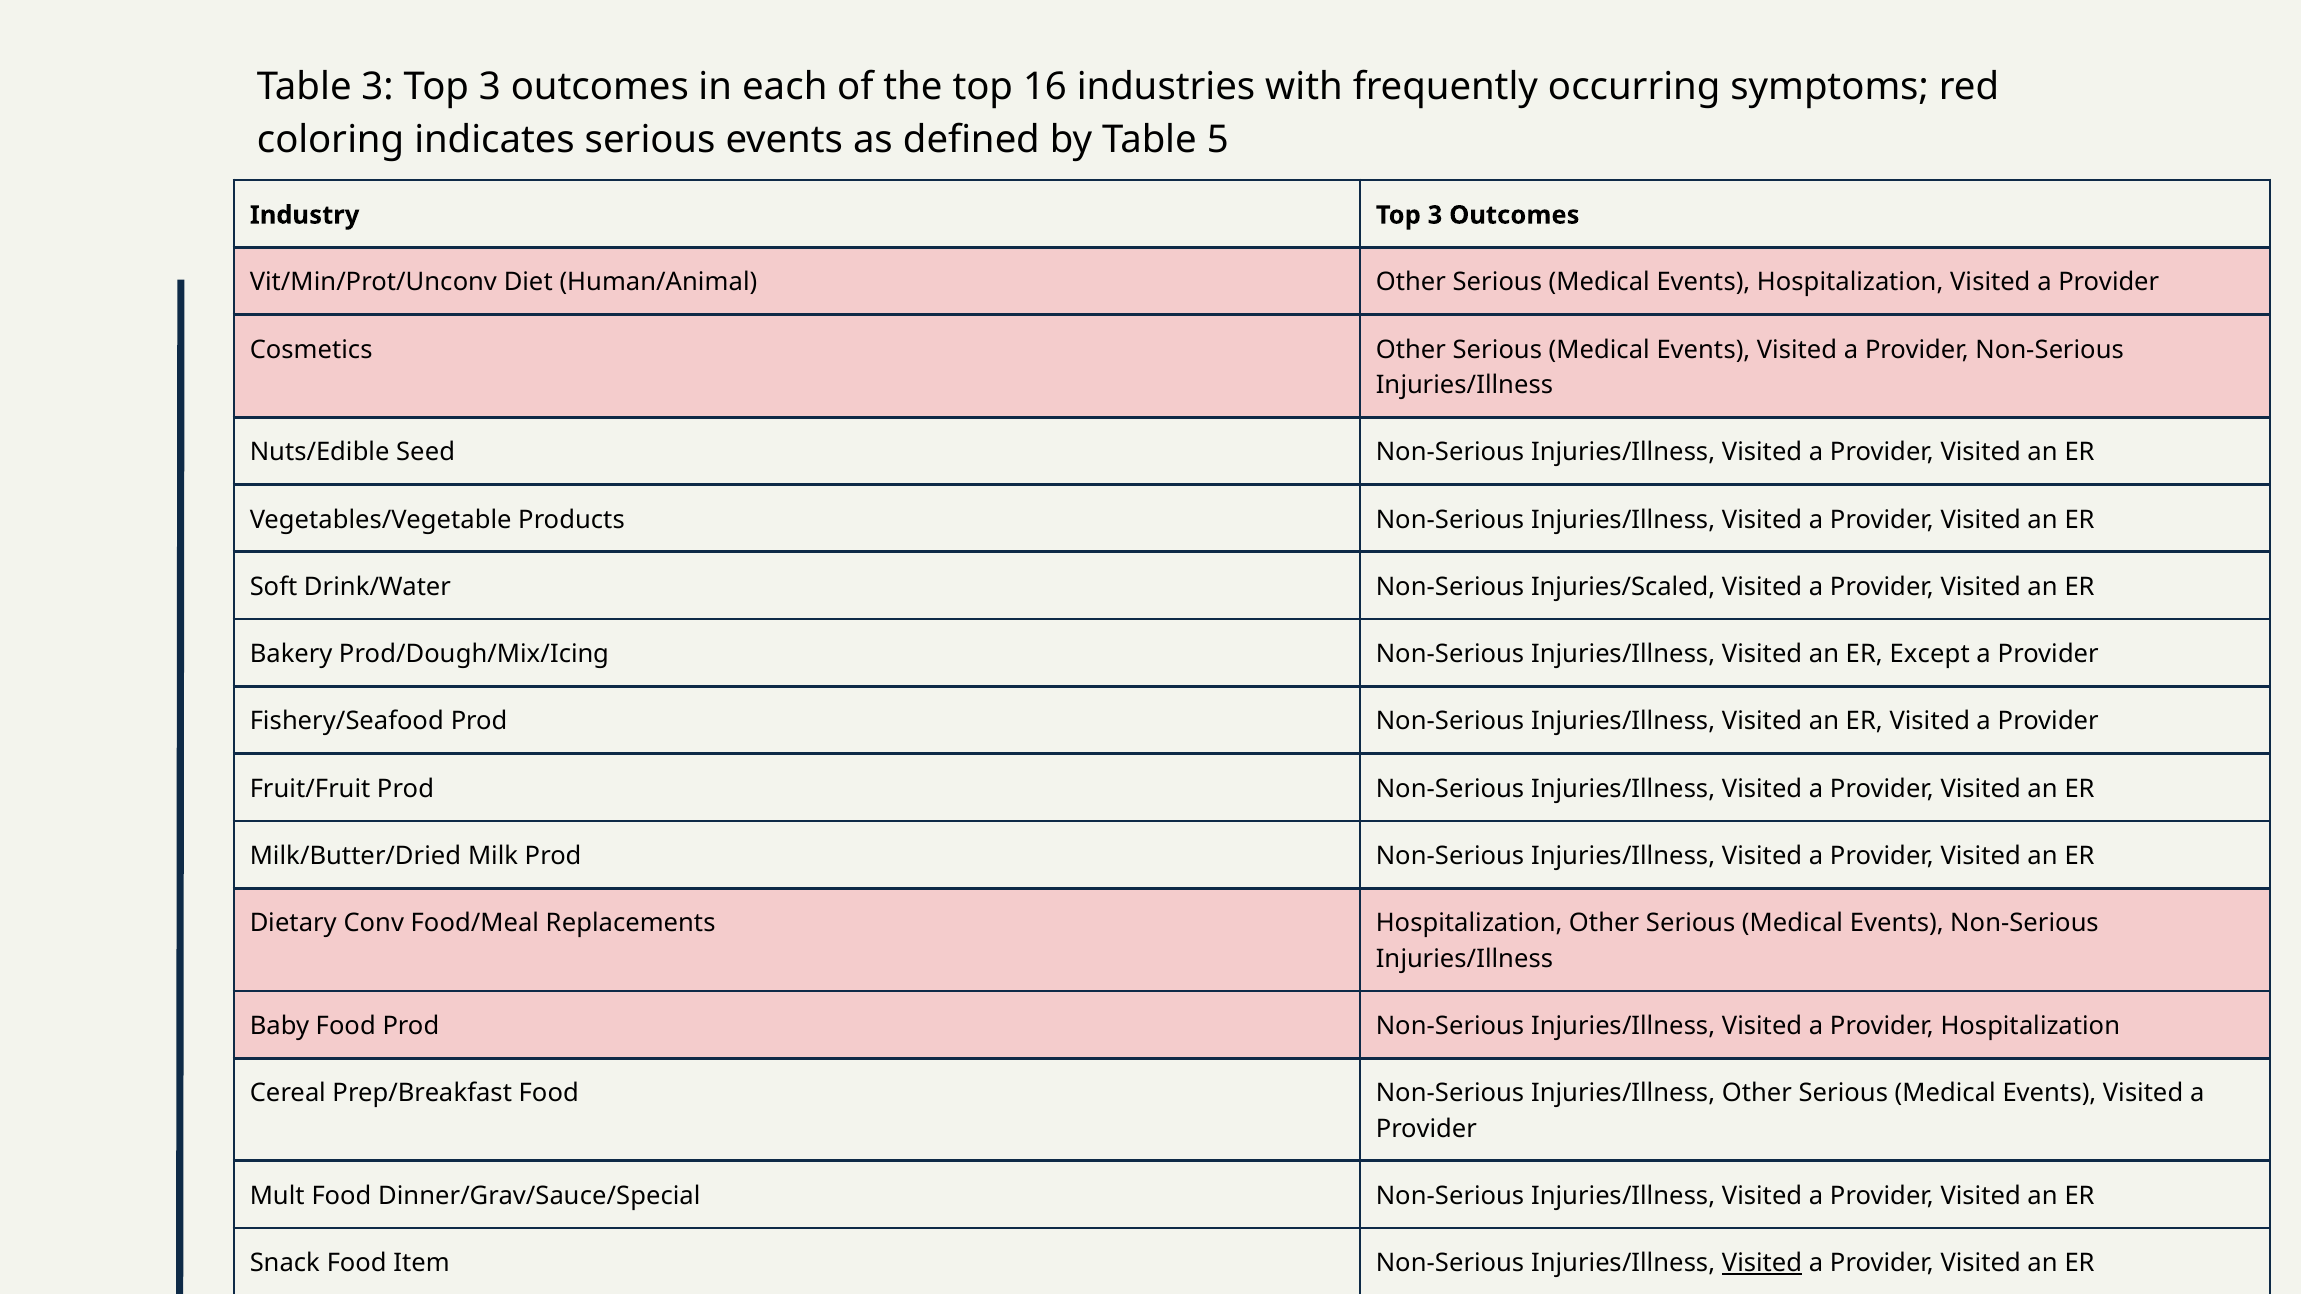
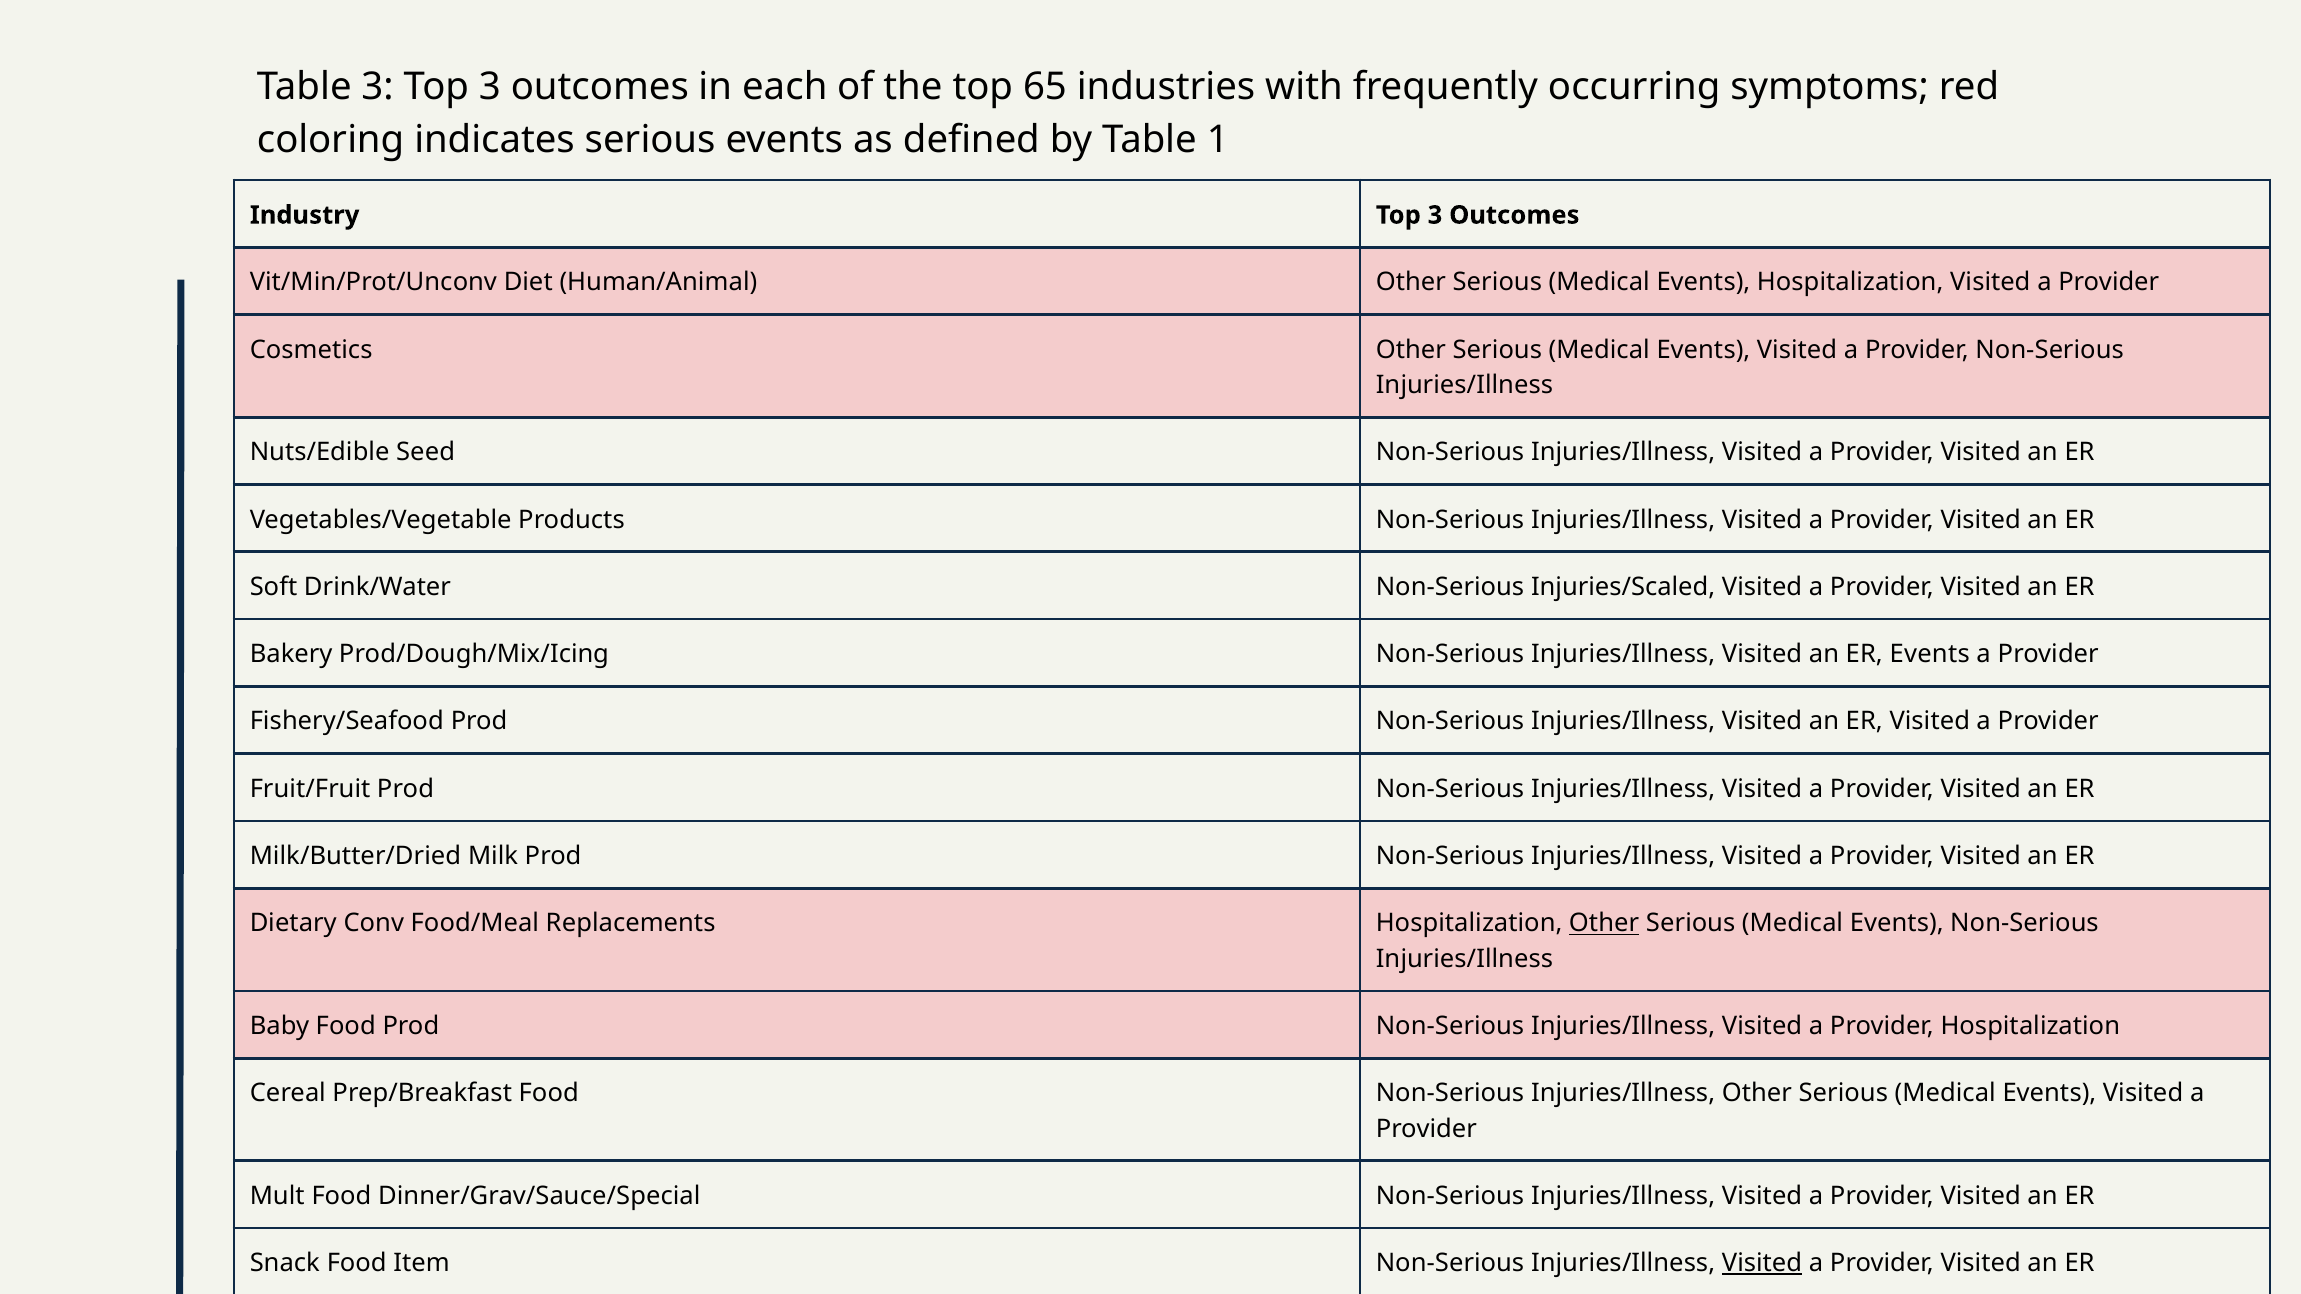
16: 16 -> 65
5: 5 -> 1
ER Except: Except -> Events
Other at (1604, 924) underline: none -> present
